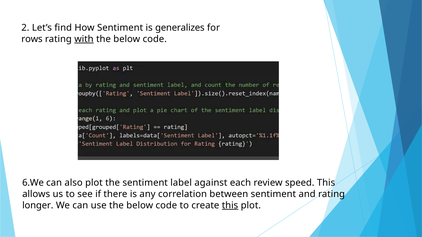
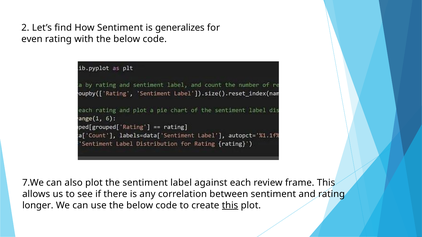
rows: rows -> even
with underline: present -> none
6.We: 6.We -> 7.We
speed: speed -> frame
